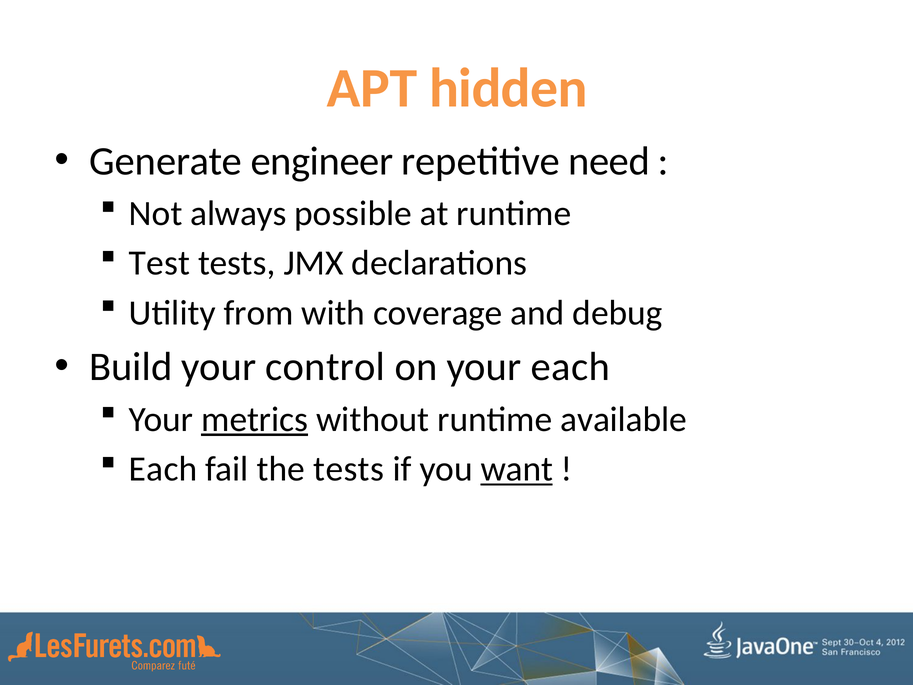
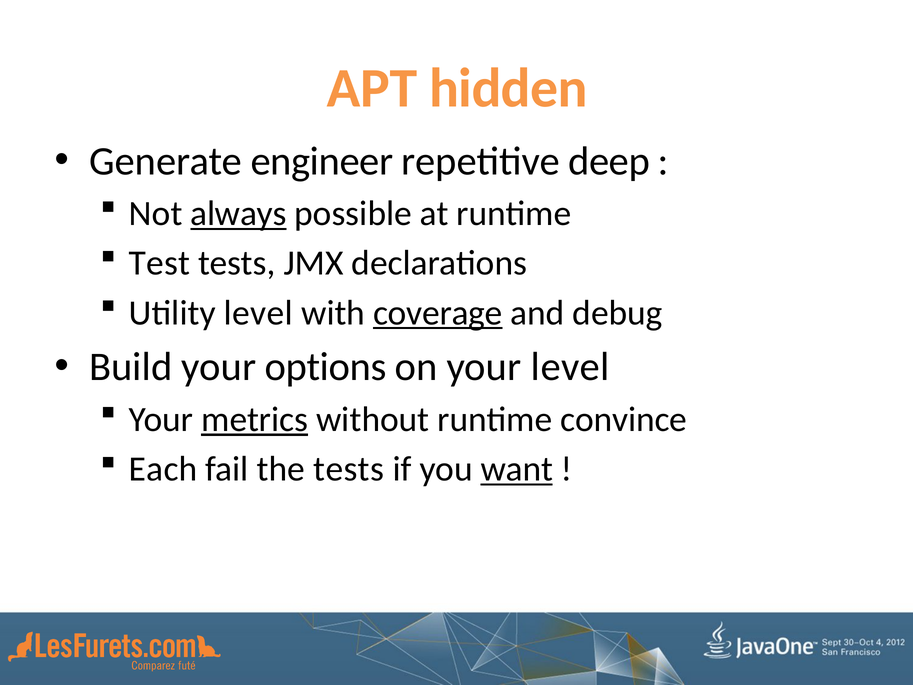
need: need -> deep
always underline: none -> present
Utility from: from -> level
coverage underline: none -> present
control: control -> options
your each: each -> level
available: available -> convince
